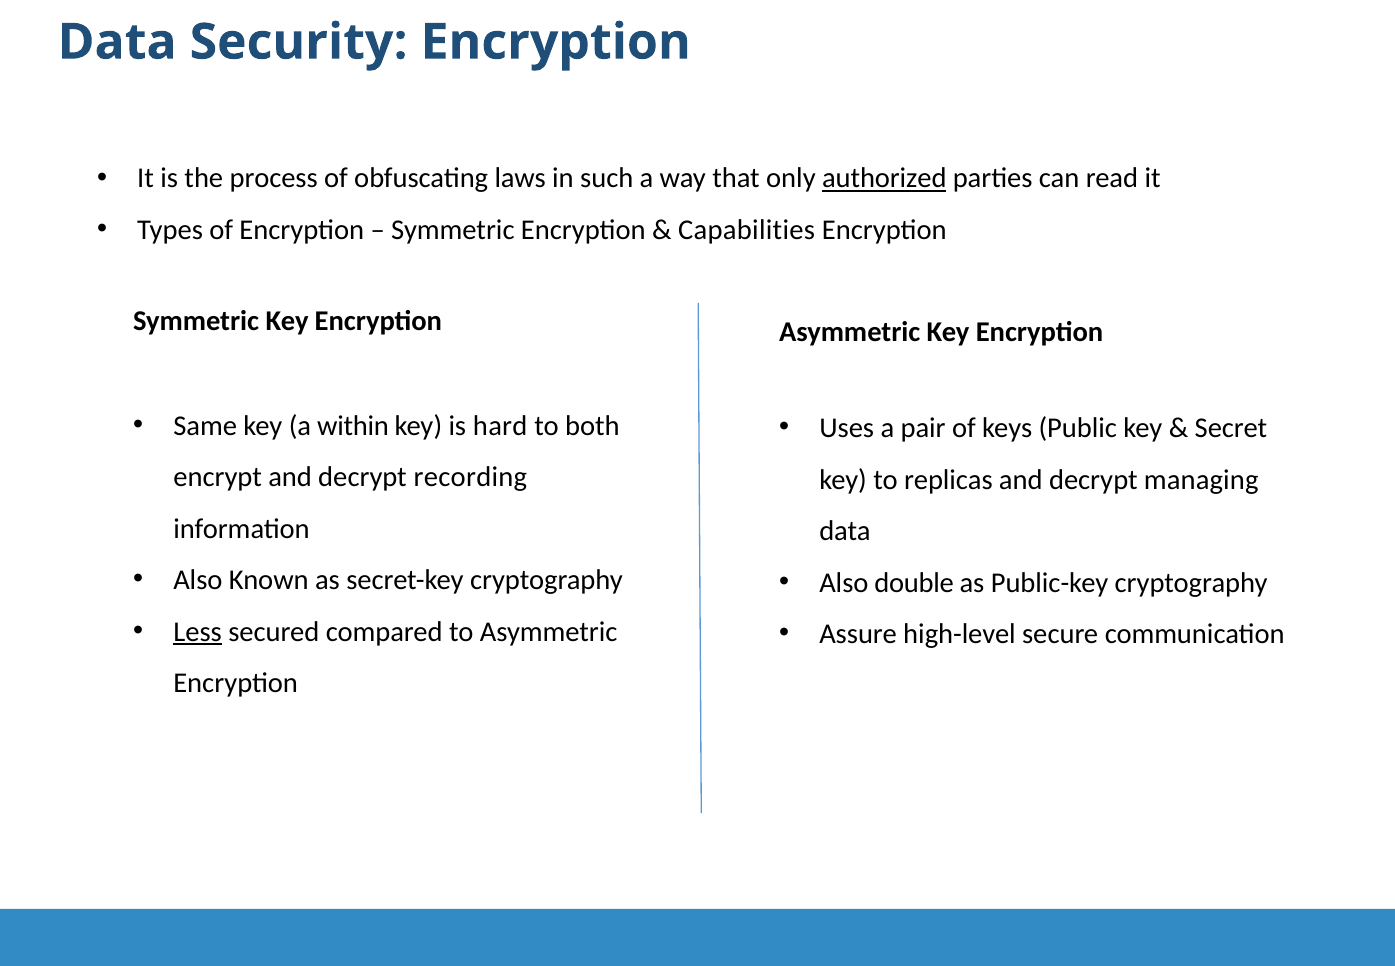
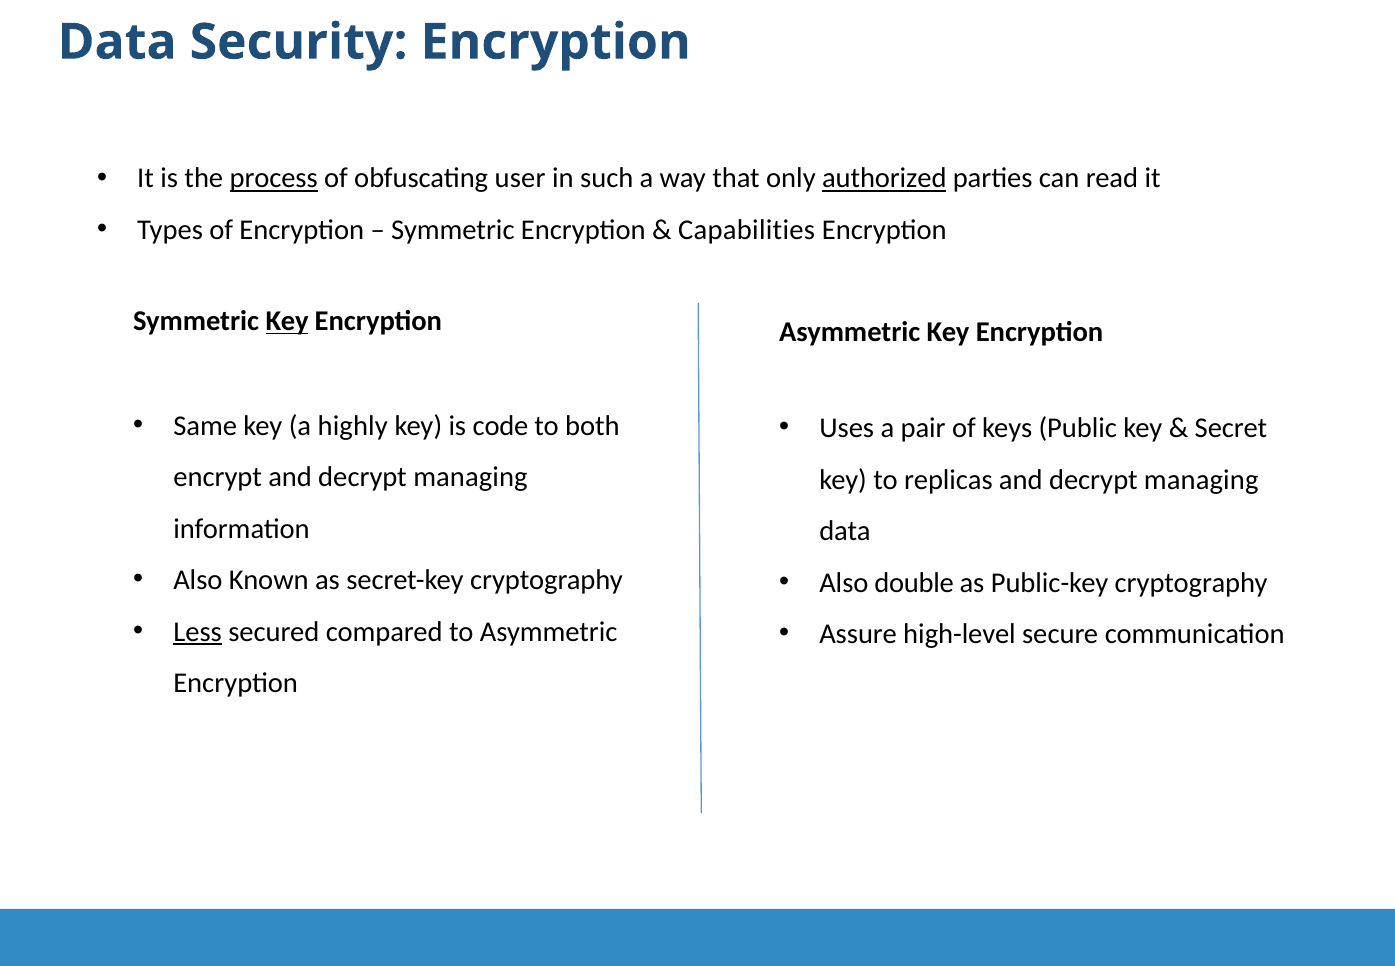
process underline: none -> present
laws: laws -> user
Key at (287, 321) underline: none -> present
within: within -> highly
hard: hard -> code
encrypt and decrypt recording: recording -> managing
